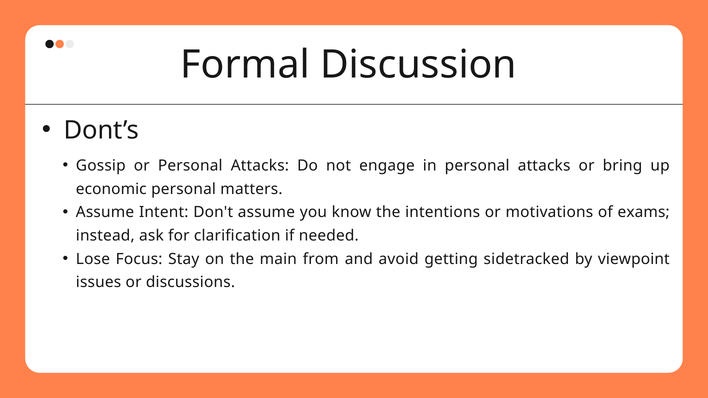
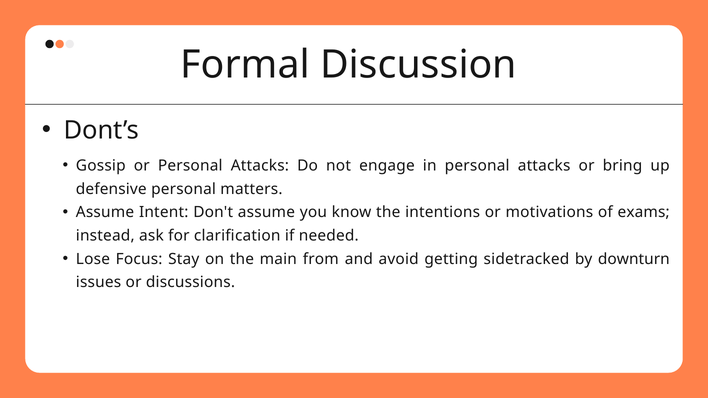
economic: economic -> defensive
viewpoint: viewpoint -> downturn
